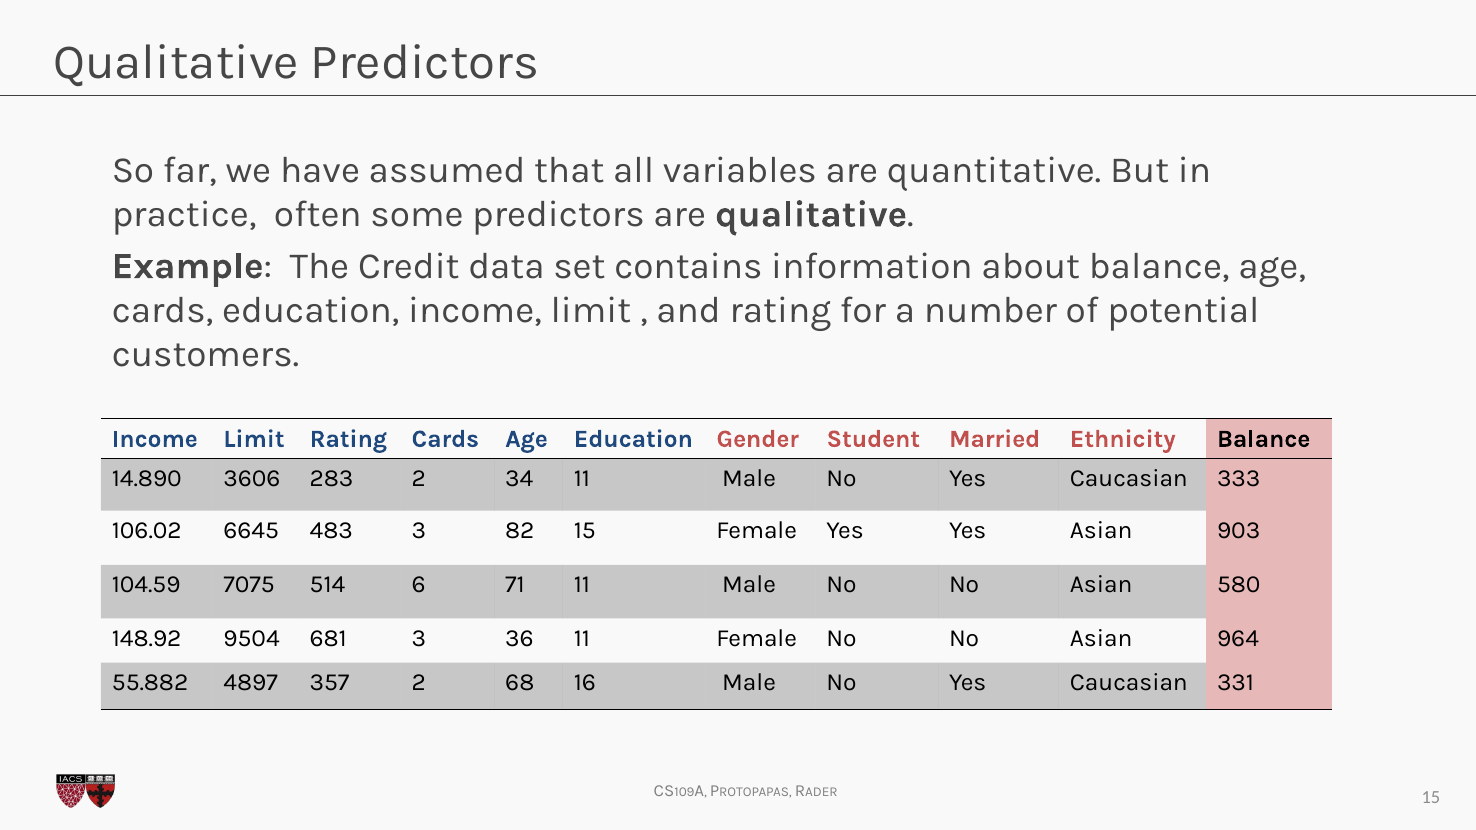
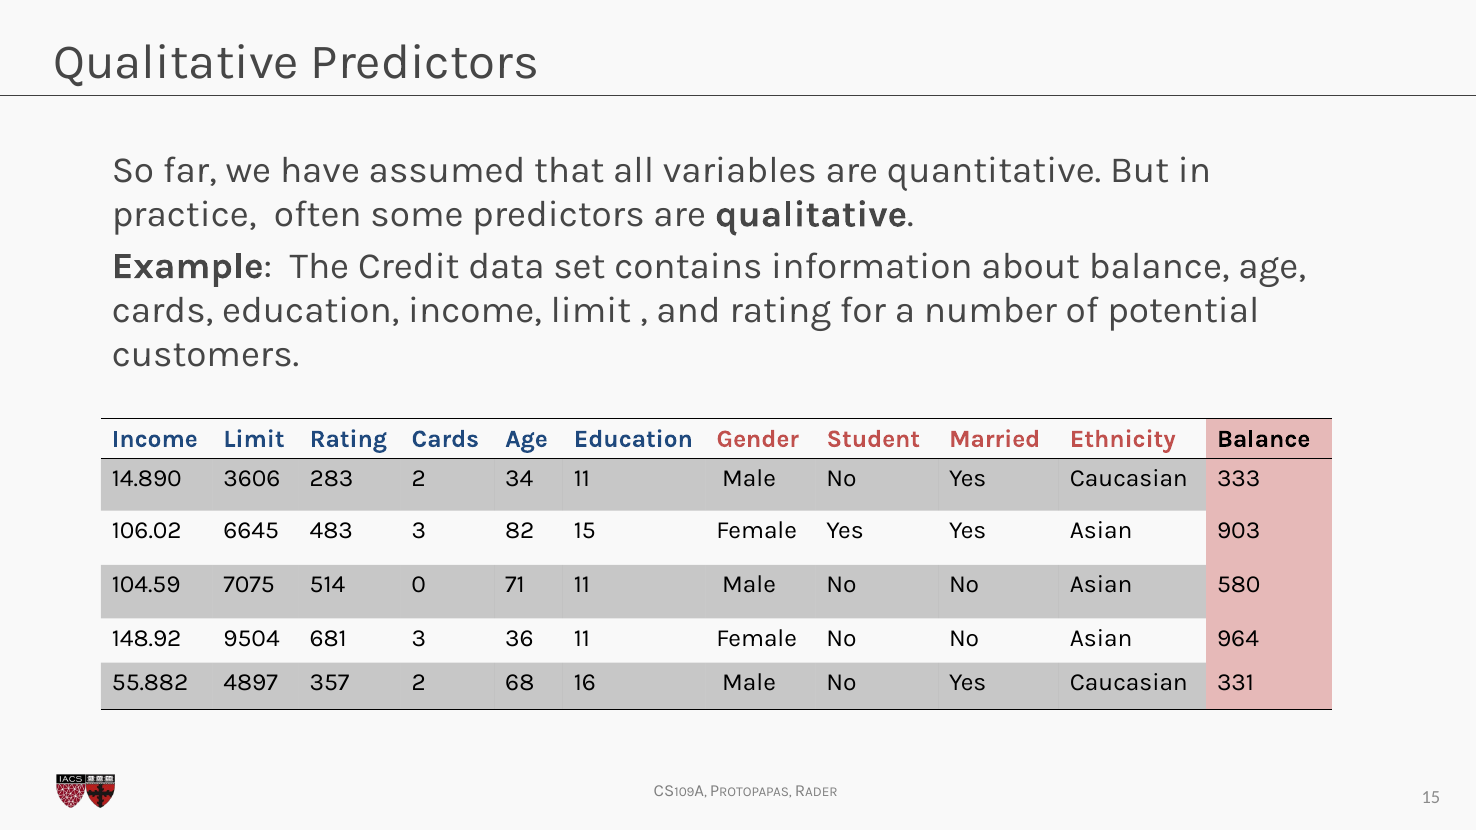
6: 6 -> 0
